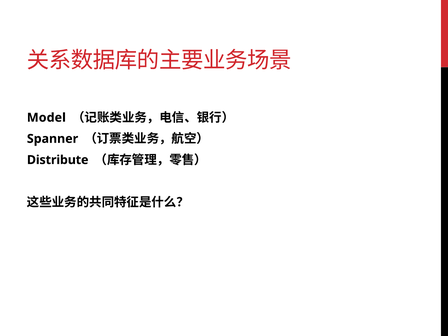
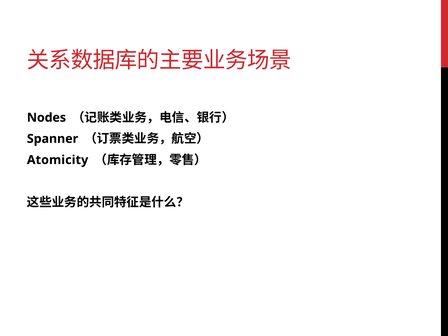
Model: Model -> Nodes
Distribute: Distribute -> Atomicity
